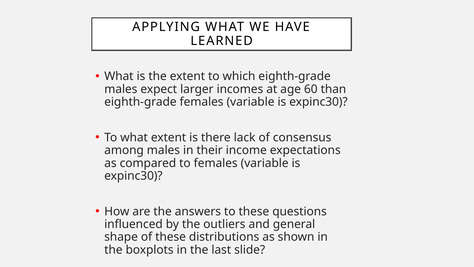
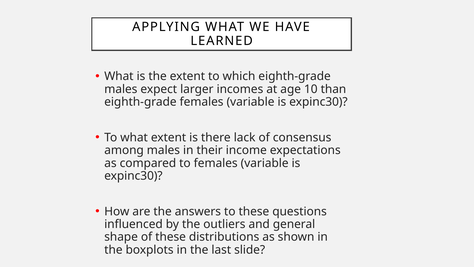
60: 60 -> 10
